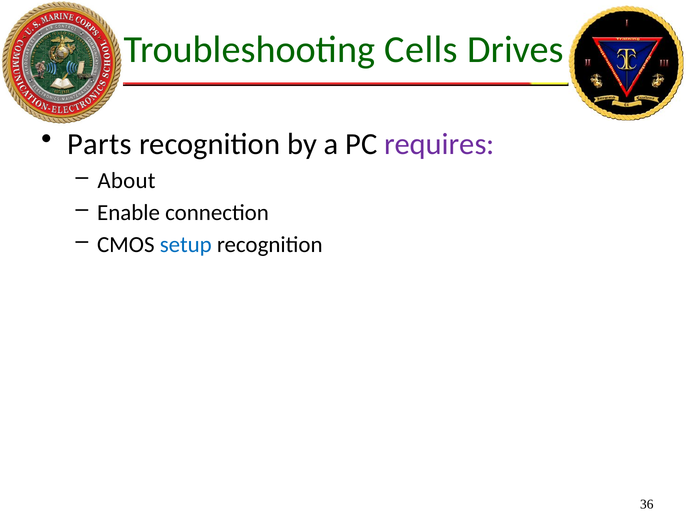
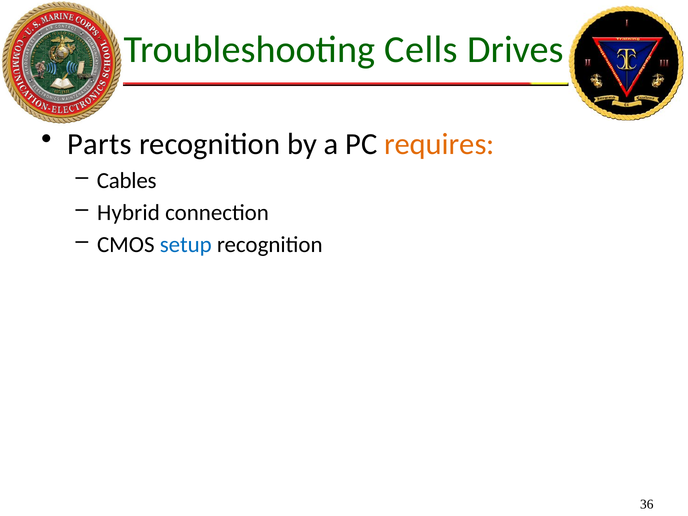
requires colour: purple -> orange
About: About -> Cables
Enable: Enable -> Hybrid
